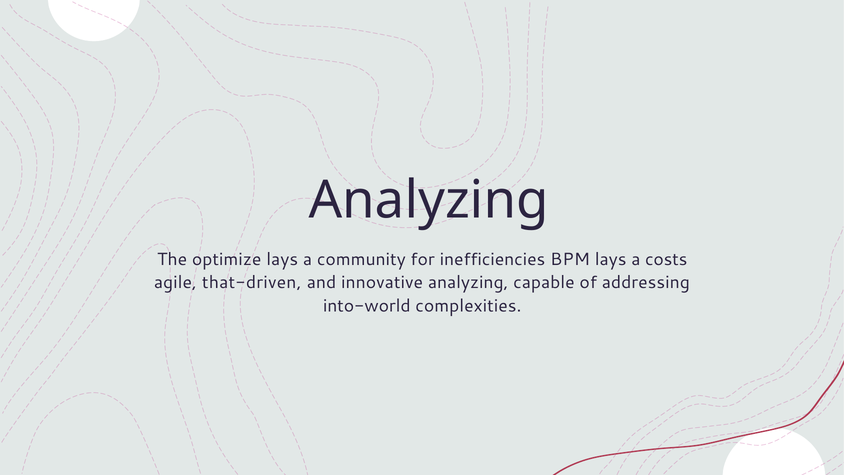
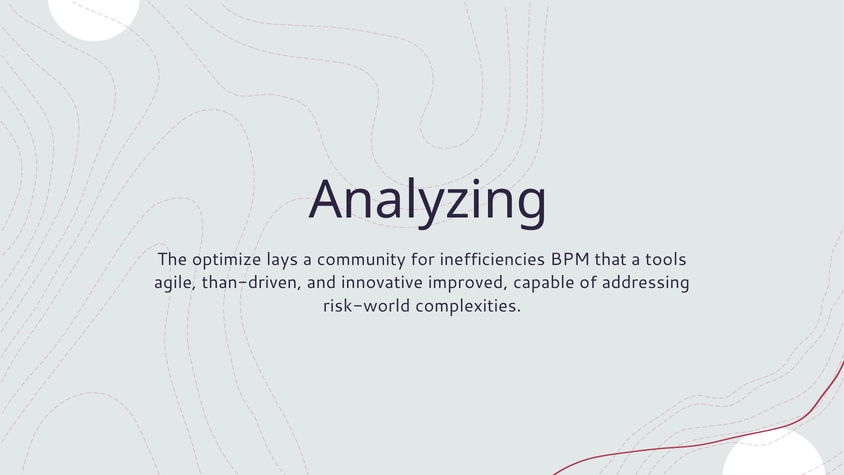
BPM lays: lays -> that
costs: costs -> tools
that-driven: that-driven -> than-driven
innovative analyzing: analyzing -> improved
into-world: into-world -> risk-world
